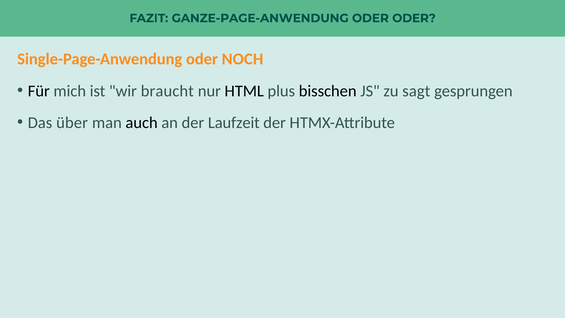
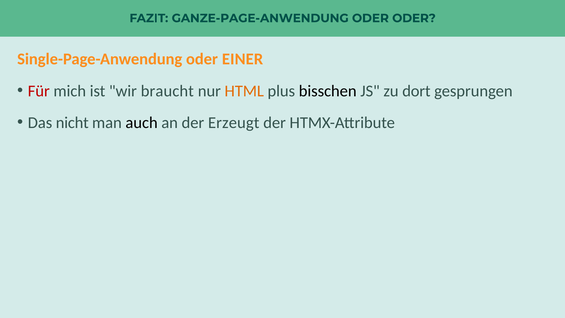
NOCH: NOCH -> EINER
Für colour: black -> red
HTML colour: black -> orange
sagt: sagt -> dort
über: über -> nicht
Laufzeit: Laufzeit -> Erzeugt
